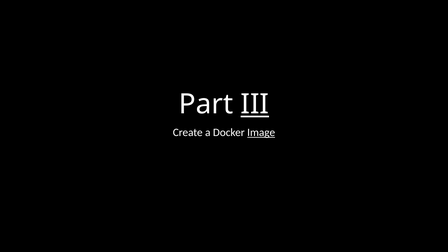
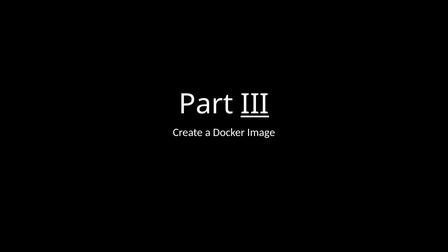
Image underline: present -> none
